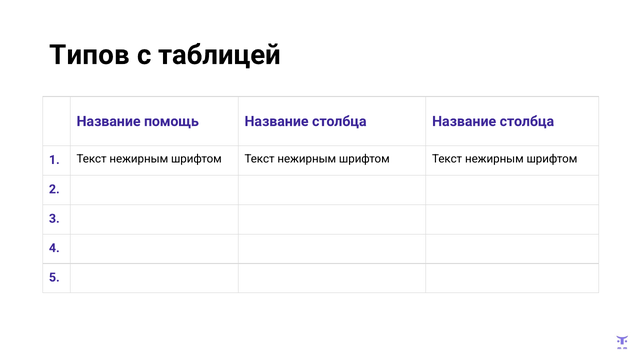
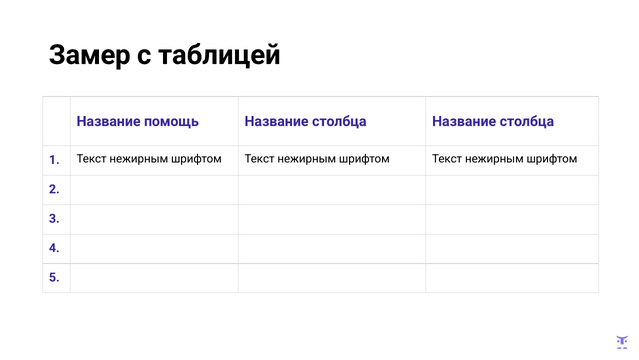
Типов: Типов -> Замер
